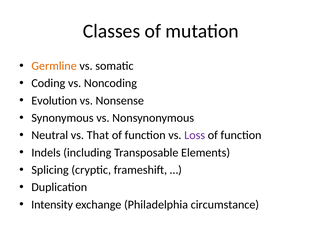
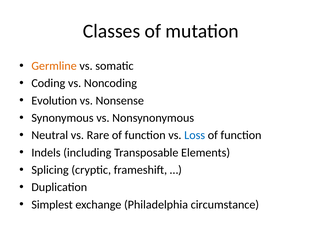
That: That -> Rare
Loss colour: purple -> blue
Intensity: Intensity -> Simplest
